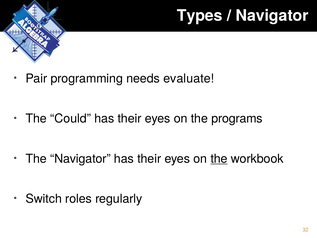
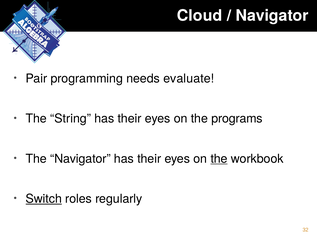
Types: Types -> Cloud
Could: Could -> String
Switch underline: none -> present
